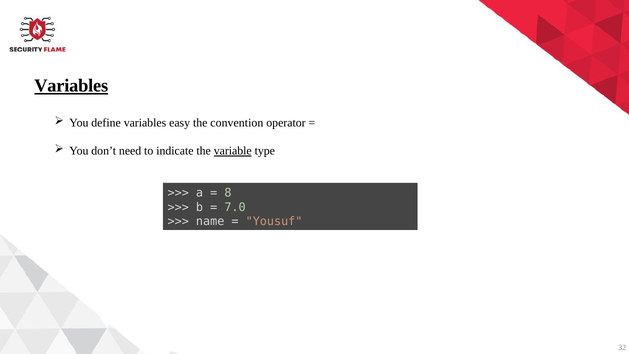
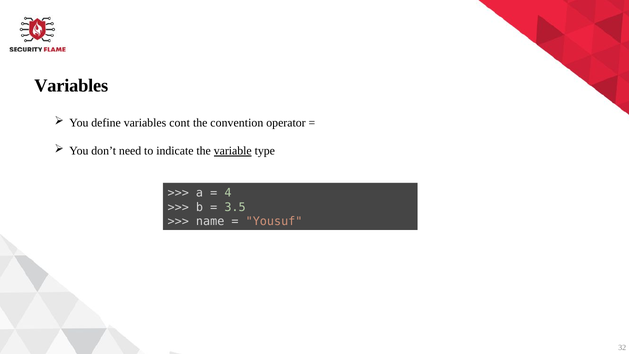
Variables at (71, 86) underline: present -> none
easy: easy -> cont
8: 8 -> 4
7.0: 7.0 -> 3.5
